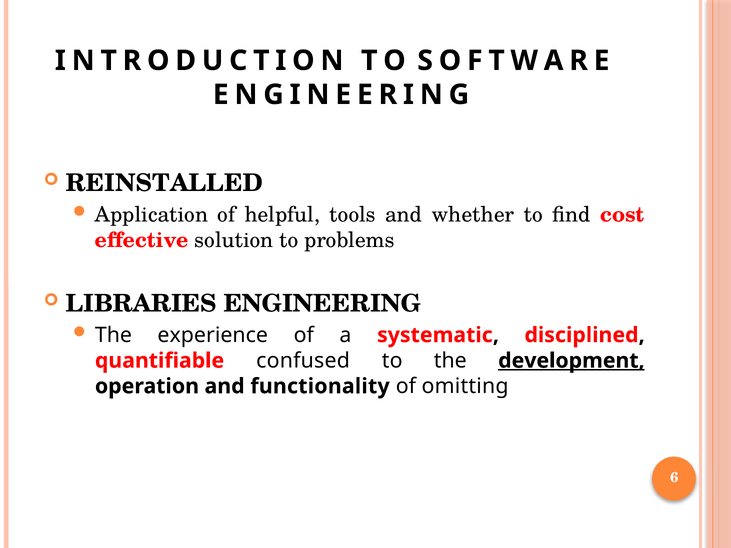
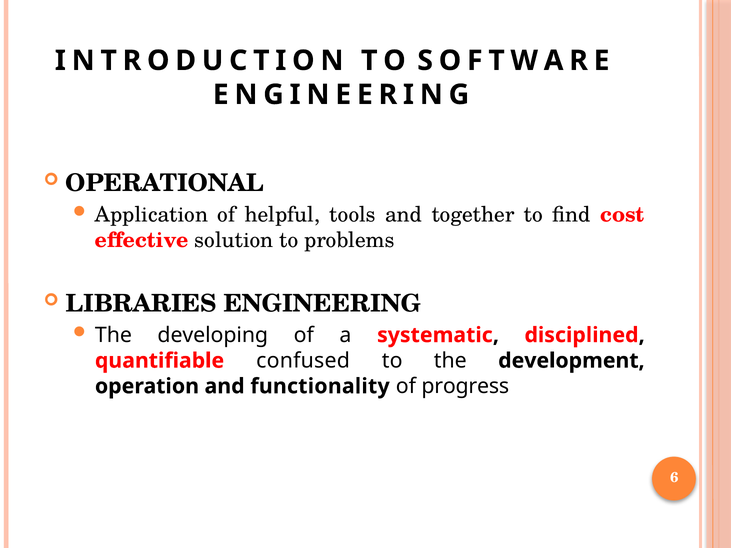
REINSTALLED: REINSTALLED -> OPERATIONAL
whether: whether -> together
experience: experience -> developing
development underline: present -> none
omitting: omitting -> progress
